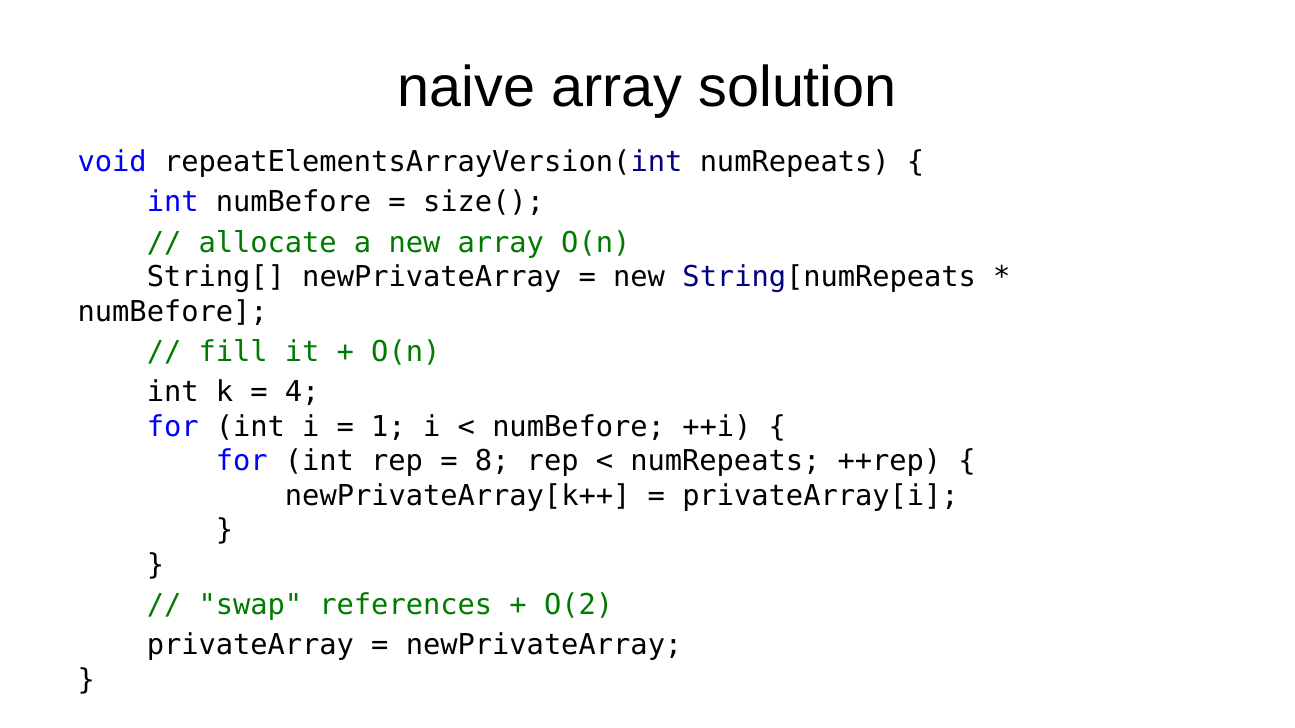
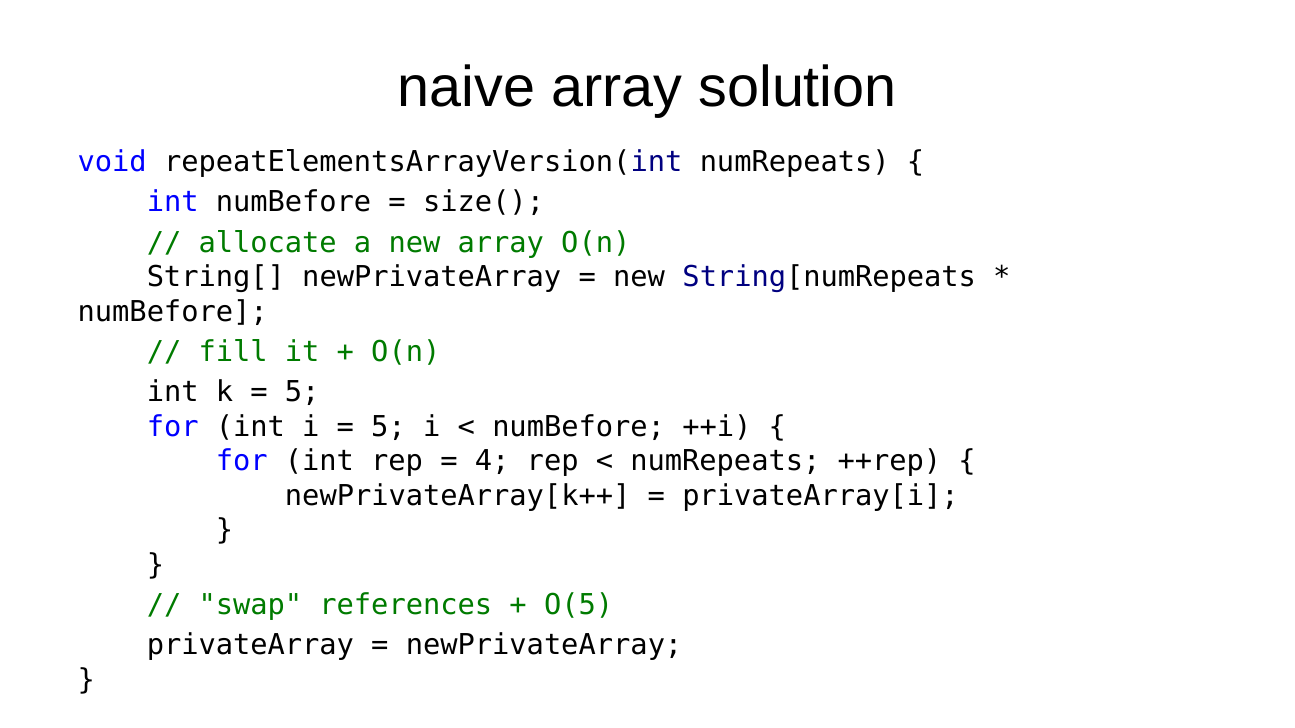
4 at (302, 392): 4 -> 5
1 at (389, 427): 1 -> 5
8: 8 -> 4
O(2: O(2 -> O(5
